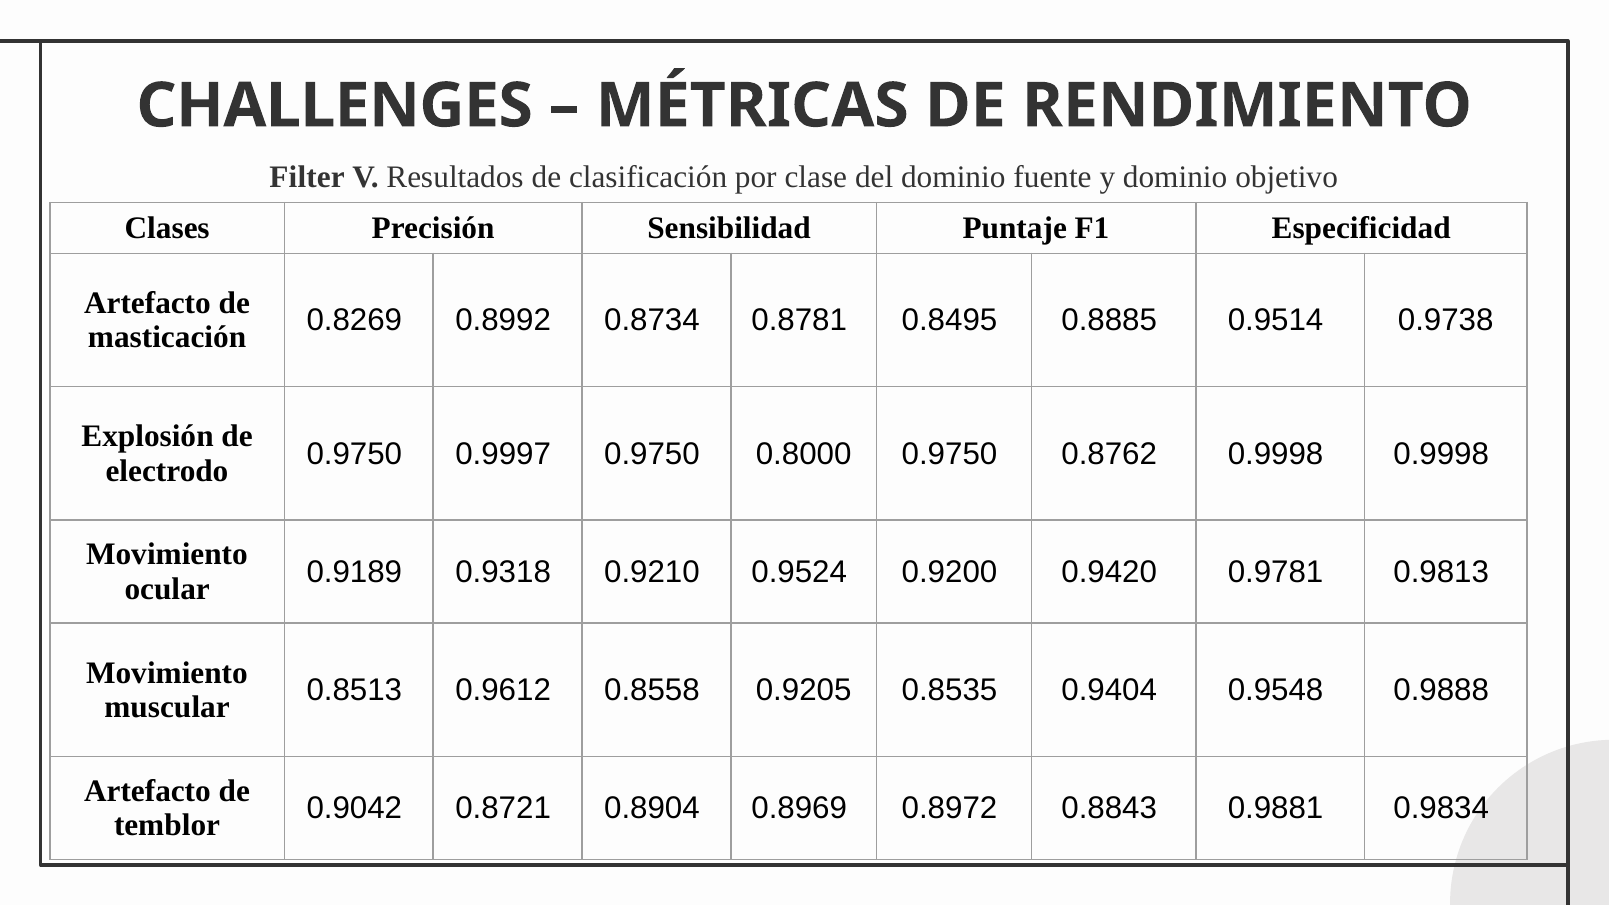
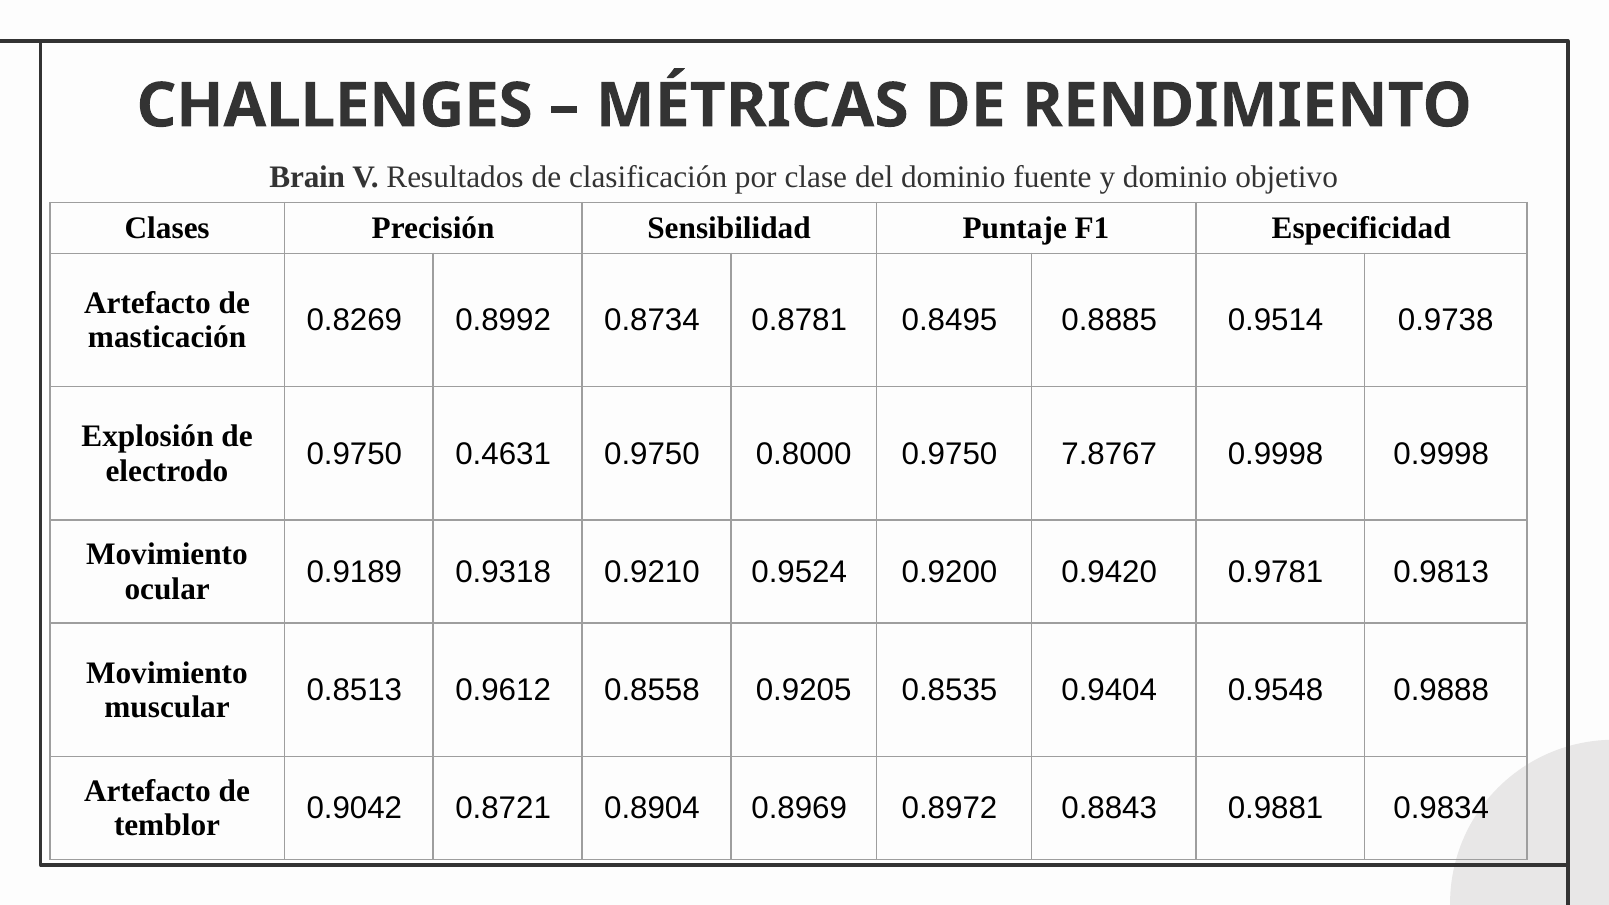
Filter: Filter -> Brain
0.9997: 0.9997 -> 0.4631
0.8762: 0.8762 -> 7.8767
